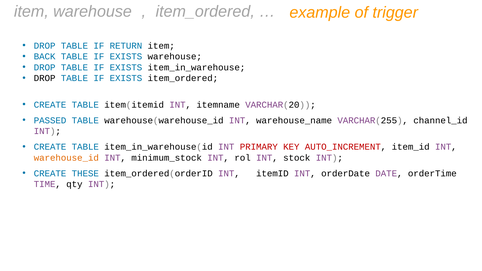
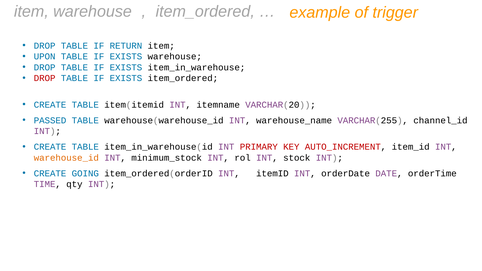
BACK: BACK -> UPON
DROP at (45, 78) colour: black -> red
THESE: THESE -> GOING
